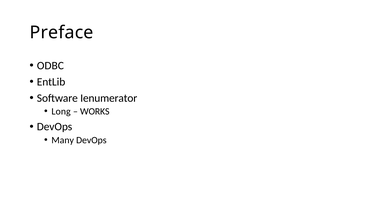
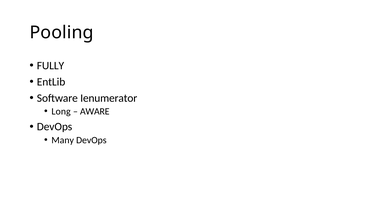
Preface: Preface -> Pooling
ODBC: ODBC -> FULLY
WORKS: WORKS -> AWARE
